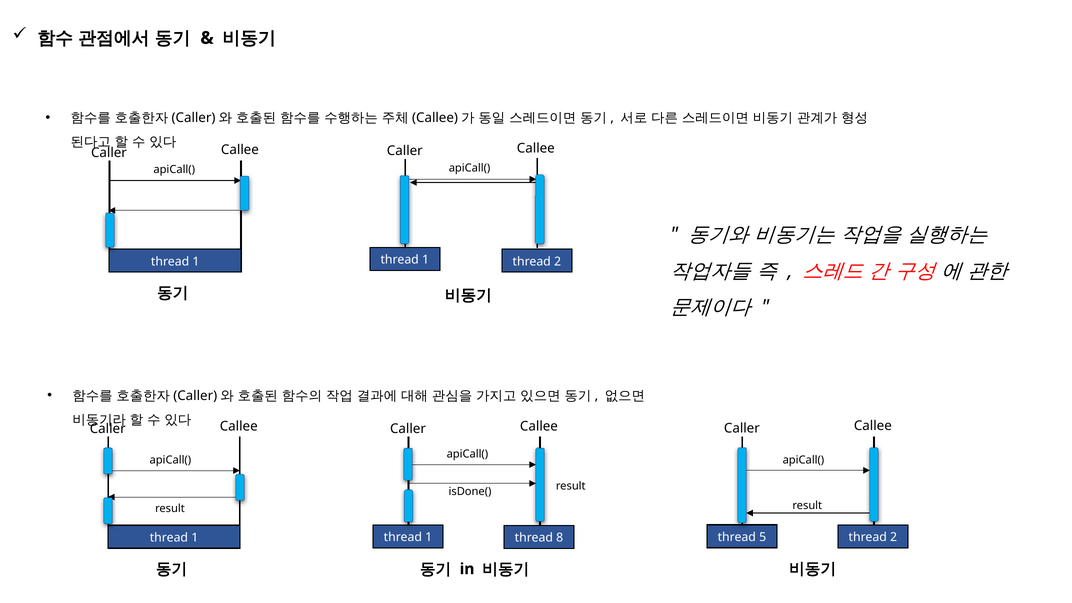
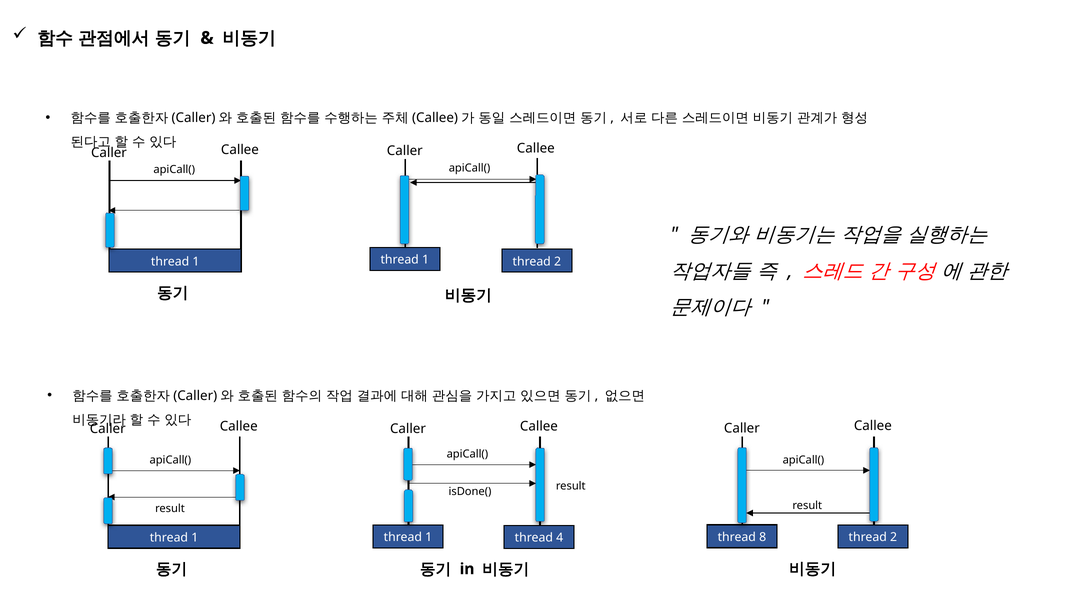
5: 5 -> 8
8: 8 -> 4
